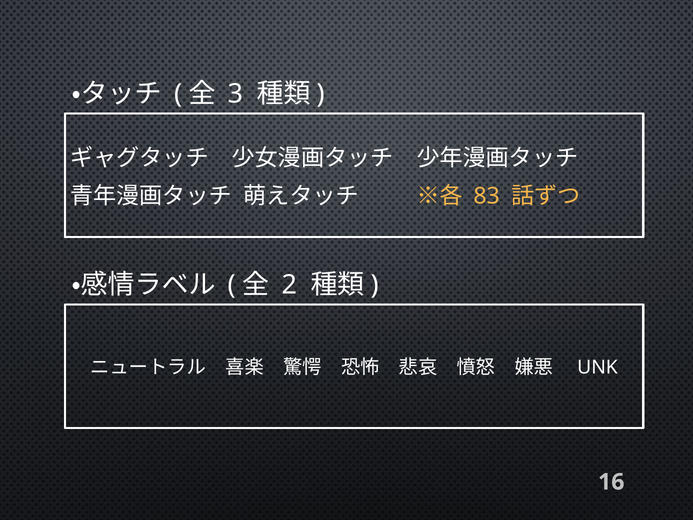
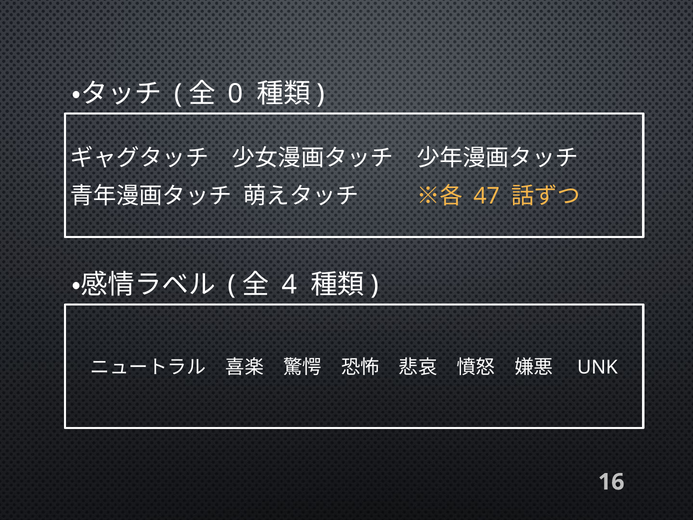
3: 3 -> 0
83: 83 -> 47
2: 2 -> 4
